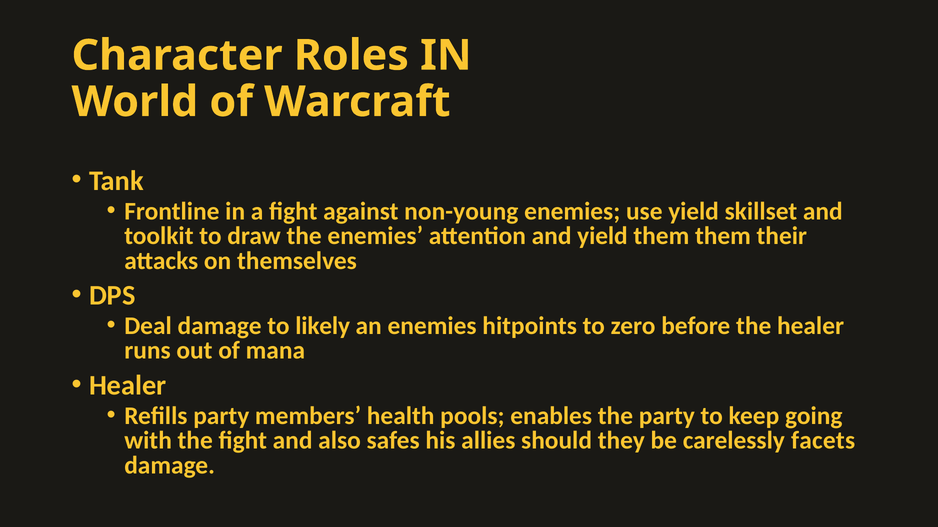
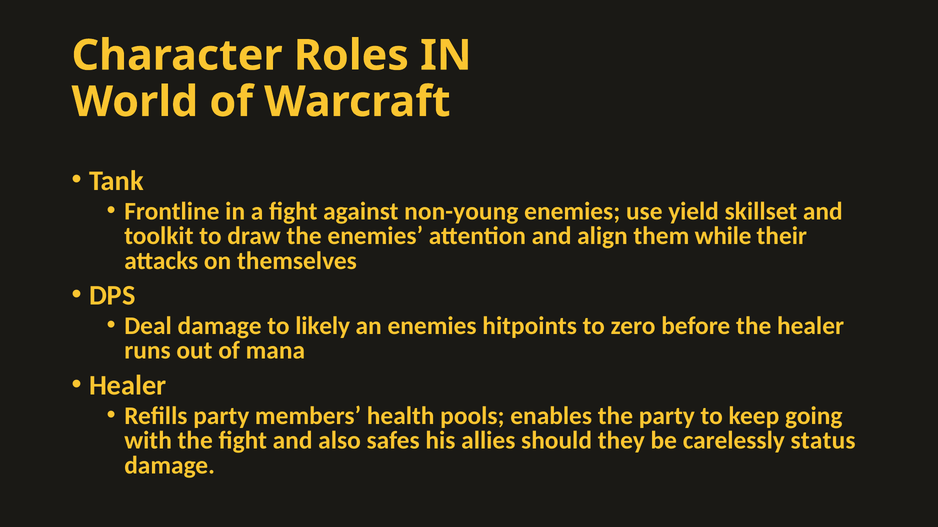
and yield: yield -> align
them them: them -> while
facets: facets -> status
